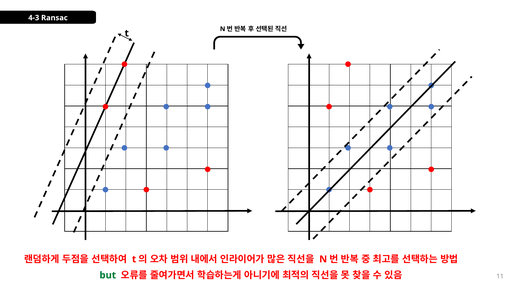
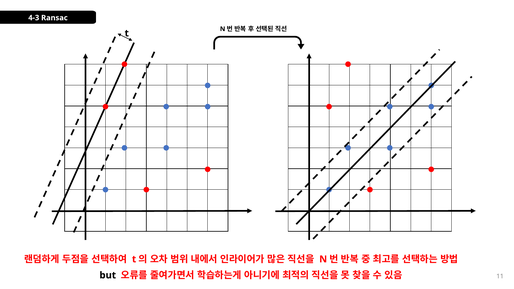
but colour: green -> black
